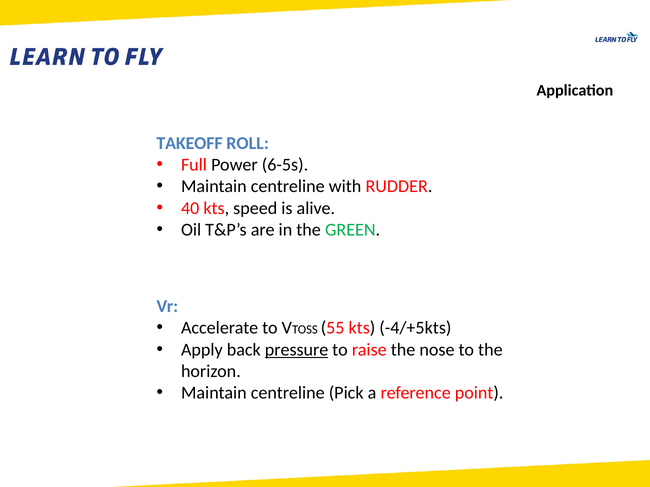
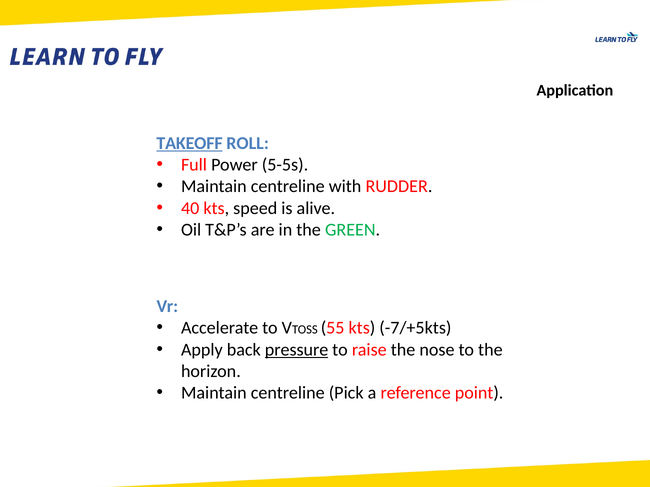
TAKEOFF underline: none -> present
6-5s: 6-5s -> 5-5s
-4/+5kts: -4/+5kts -> -7/+5kts
